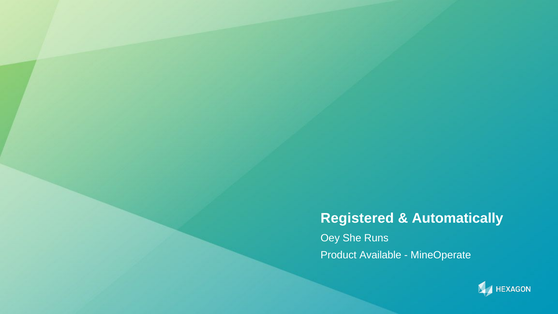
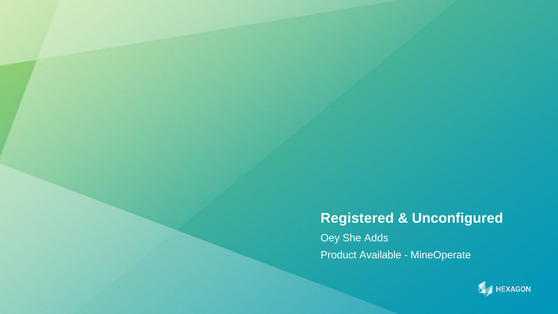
Automatically: Automatically -> Unconfigured
Runs: Runs -> Adds
